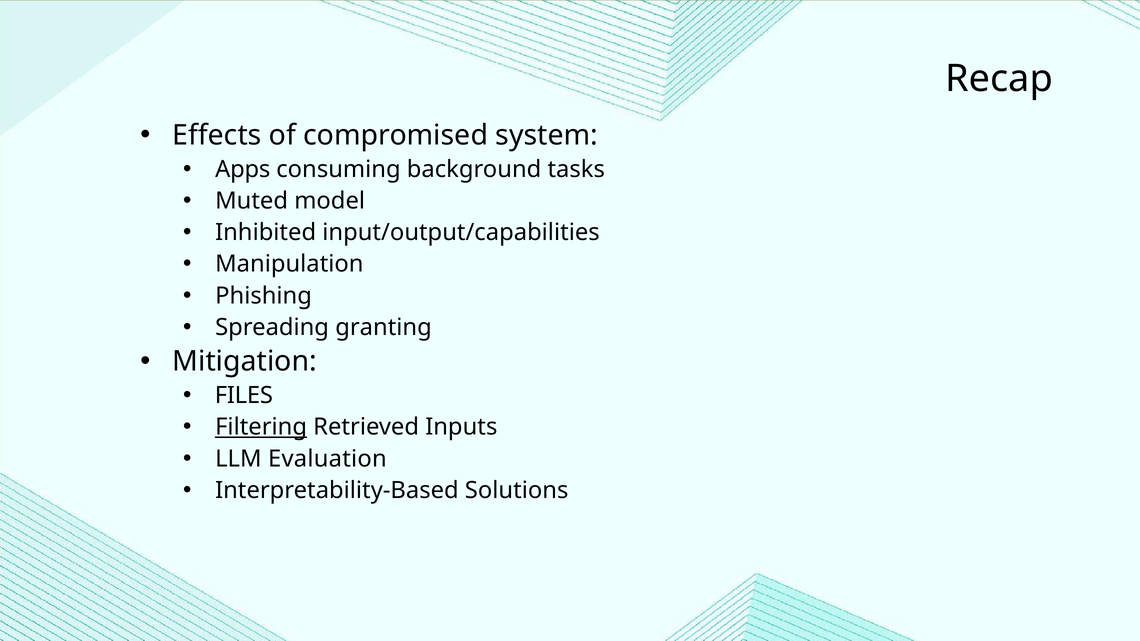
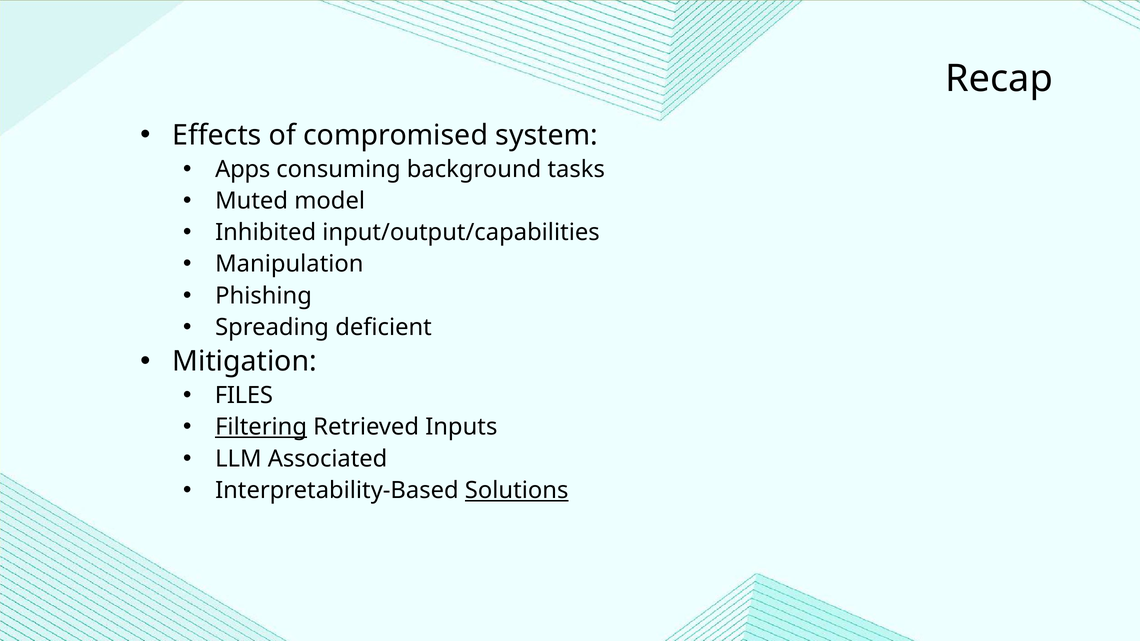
granting: granting -> deficient
Evaluation: Evaluation -> Associated
Solutions underline: none -> present
